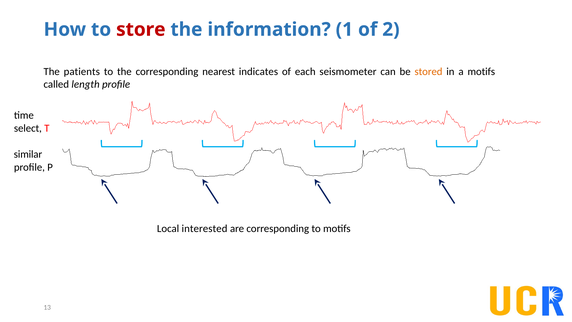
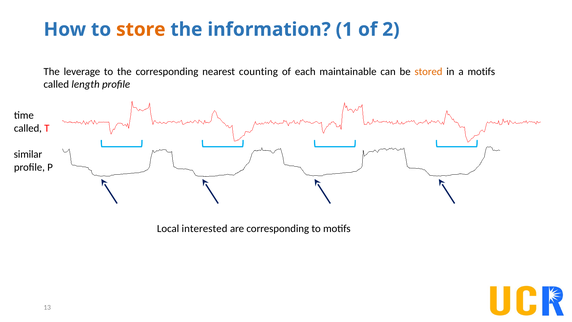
store colour: red -> orange
patients: patients -> leverage
indicates: indicates -> counting
seismometer: seismometer -> maintainable
select at (28, 128): select -> called
